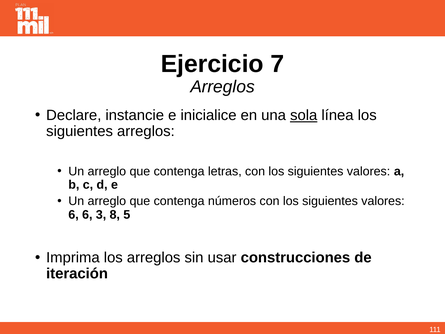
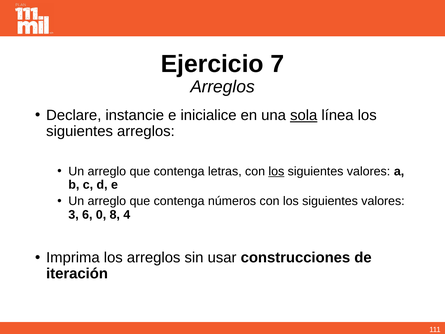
los at (276, 171) underline: none -> present
6 at (74, 214): 6 -> 3
3: 3 -> 0
5: 5 -> 4
